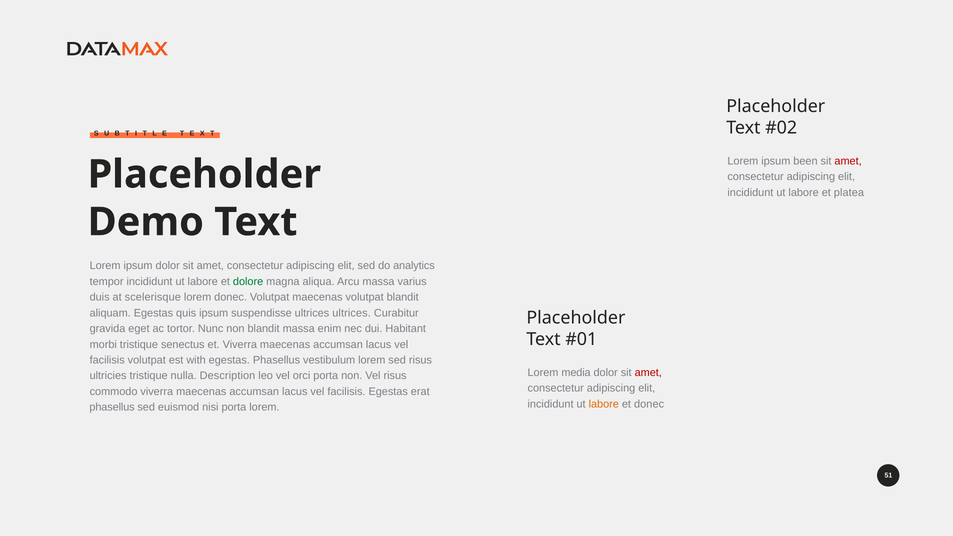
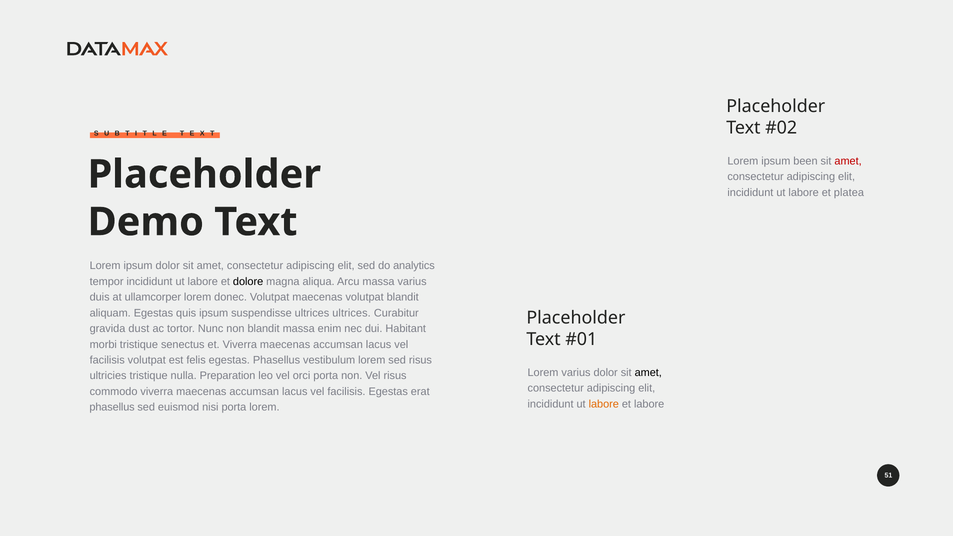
dolore colour: green -> black
scelerisque: scelerisque -> ullamcorper
eget: eget -> dust
with: with -> felis
Lorem media: media -> varius
amet at (648, 373) colour: red -> black
Description: Description -> Preparation
et donec: donec -> labore
